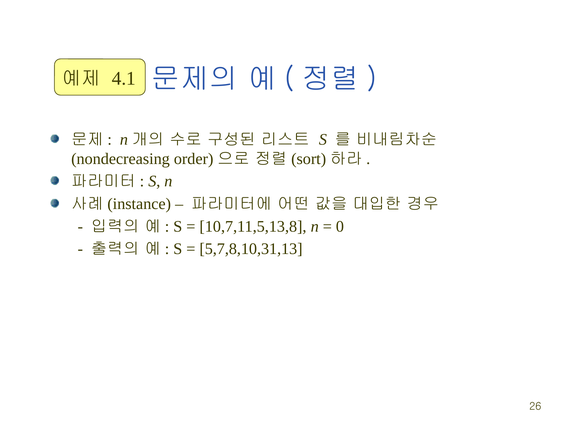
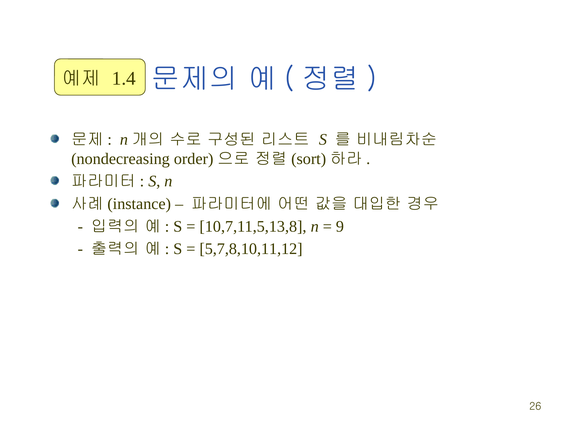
4.1: 4.1 -> 1.4
0: 0 -> 9
5,7,8,10,31,13: 5,7,8,10,31,13 -> 5,7,8,10,11,12
